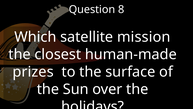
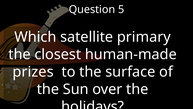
8: 8 -> 5
mission: mission -> primary
